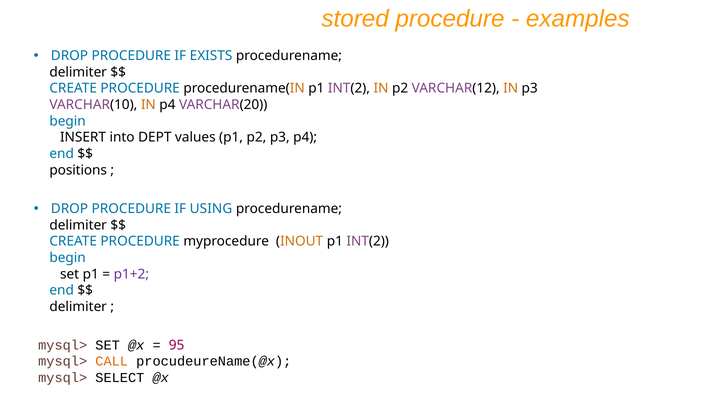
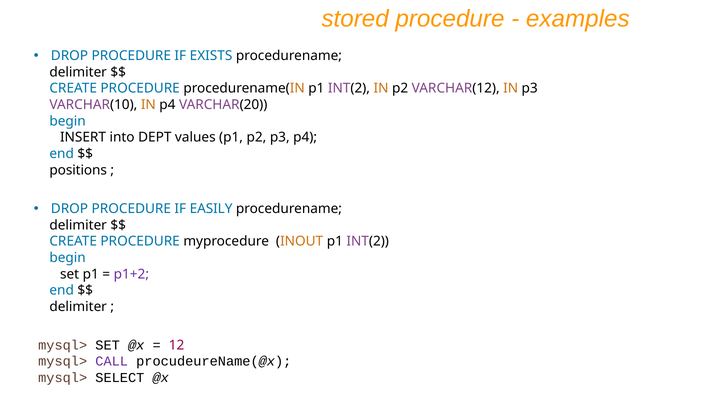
USING: USING -> EASILY
95: 95 -> 12
CALL colour: orange -> purple
